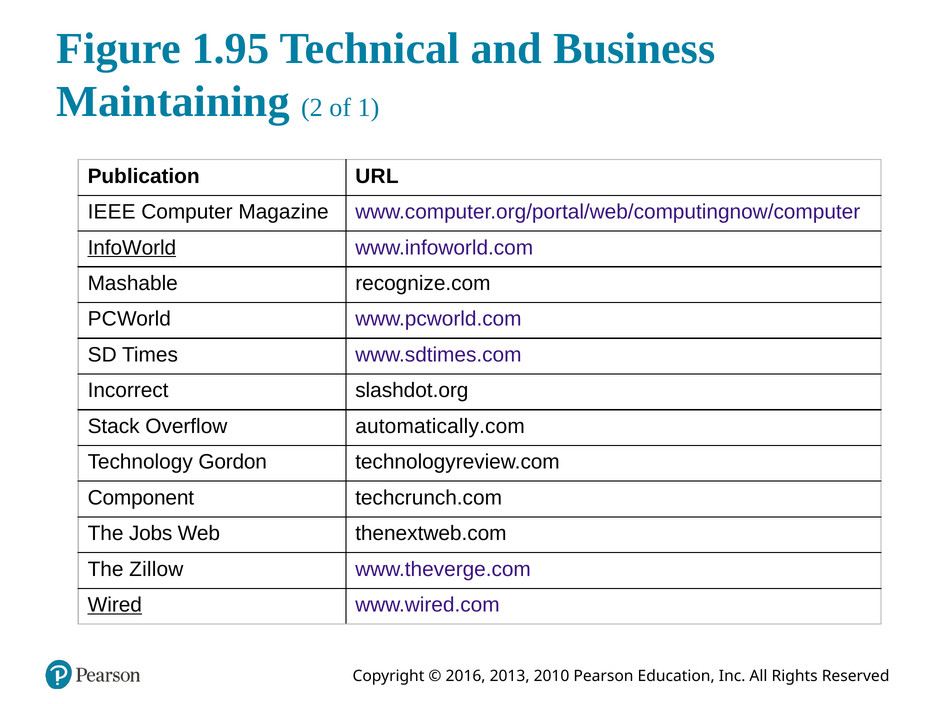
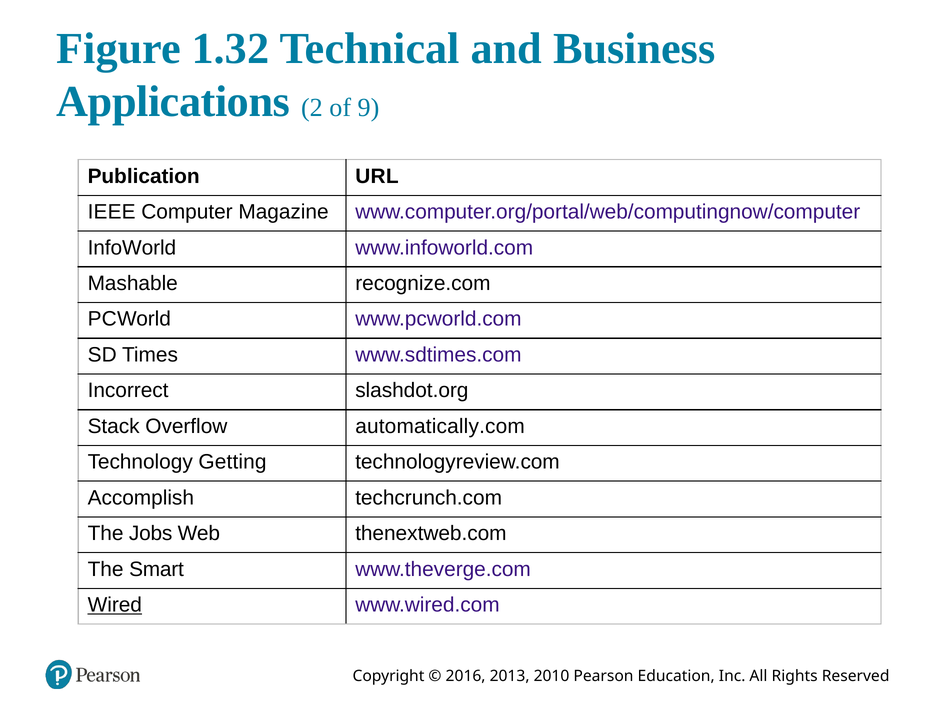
1.95: 1.95 -> 1.32
Maintaining: Maintaining -> Applications
1: 1 -> 9
InfoWorld underline: present -> none
Gordon: Gordon -> Getting
Component: Component -> Accomplish
Zillow: Zillow -> Smart
